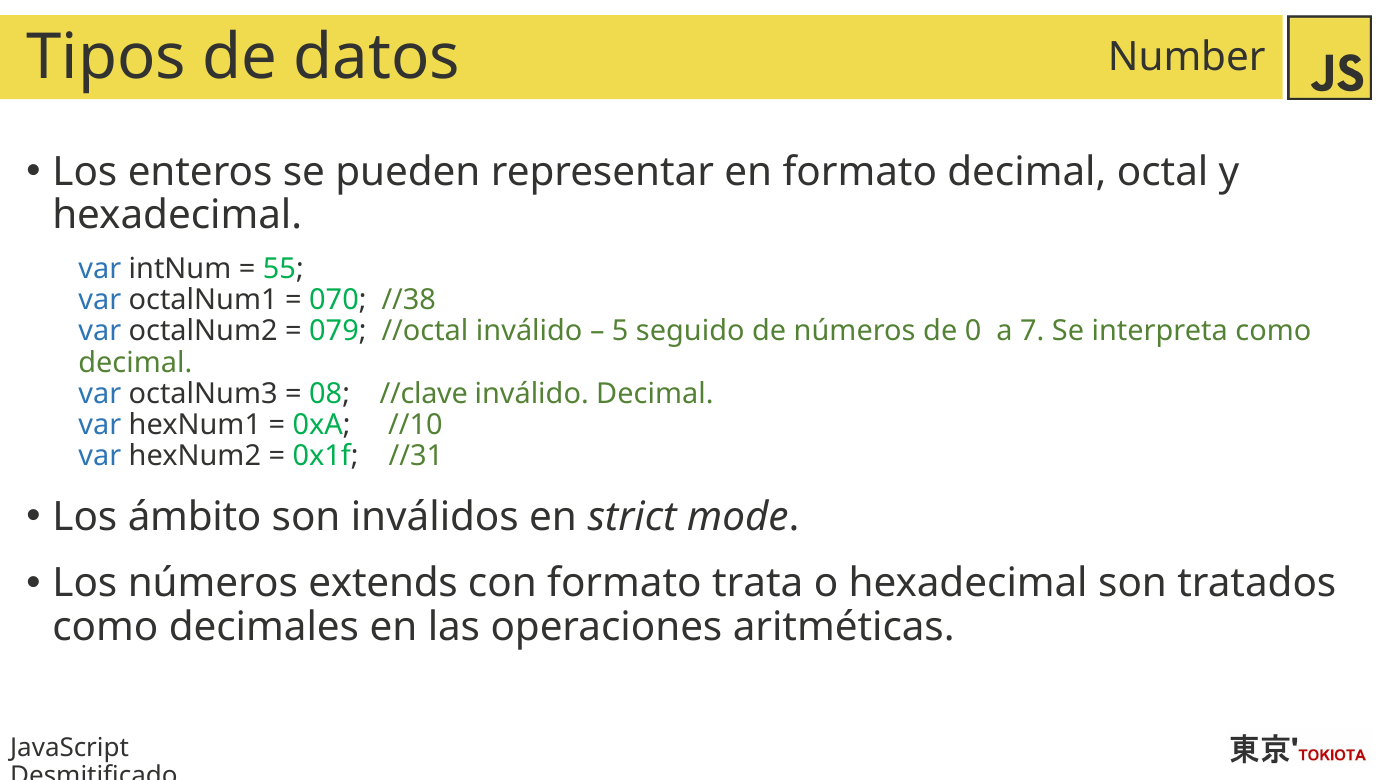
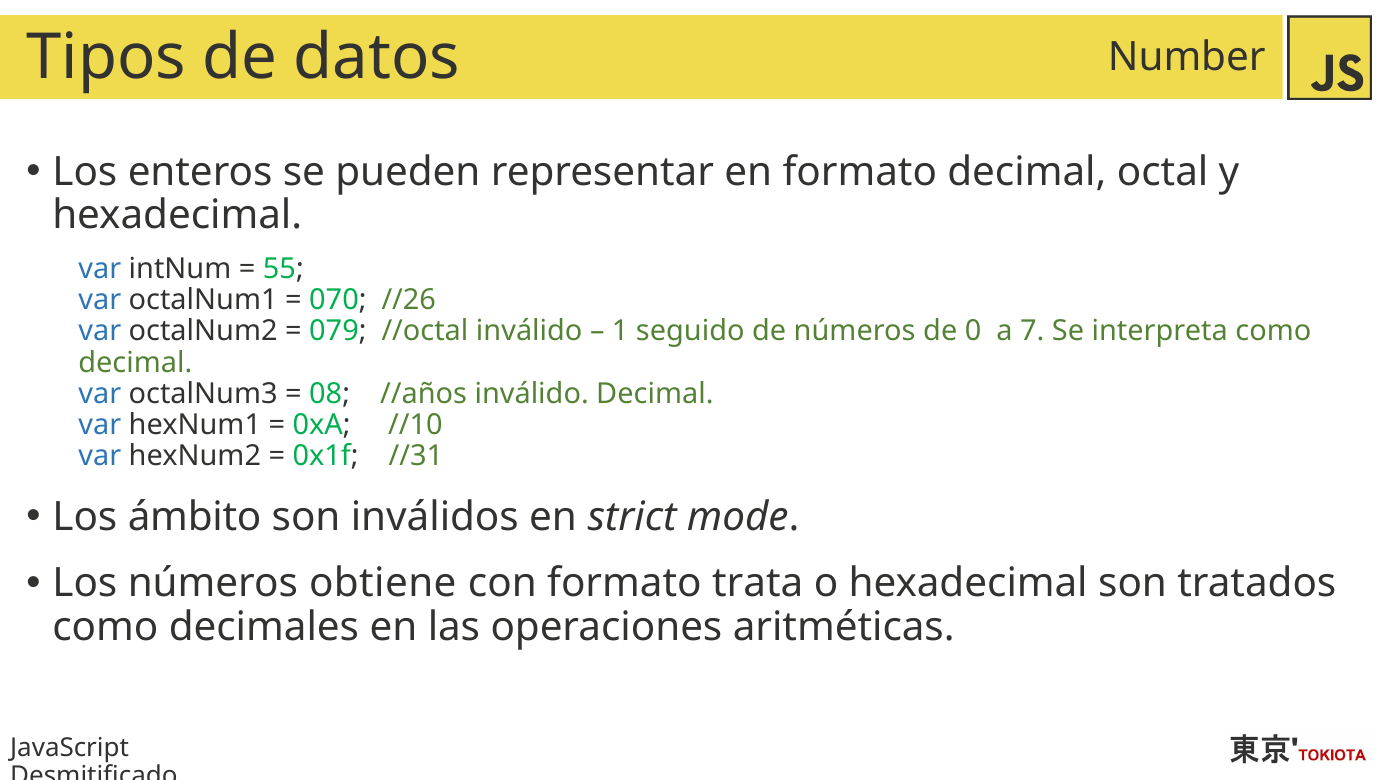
//38: //38 -> //26
5: 5 -> 1
//clave: //clave -> //años
extends: extends -> obtiene
